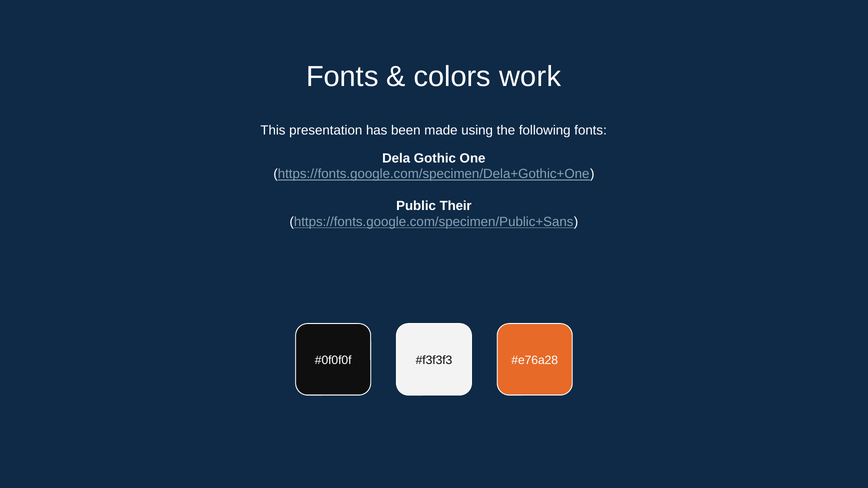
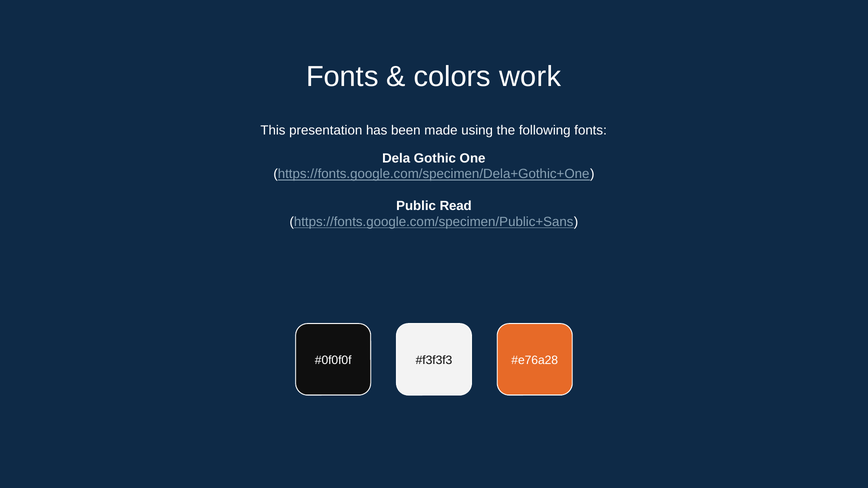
Their: Their -> Read
